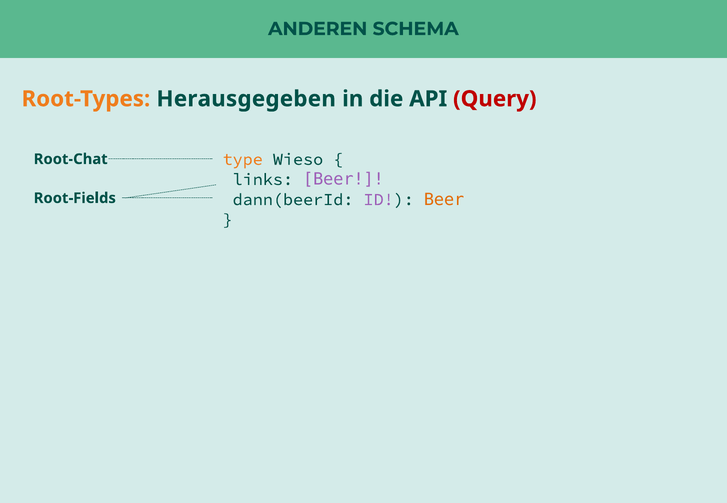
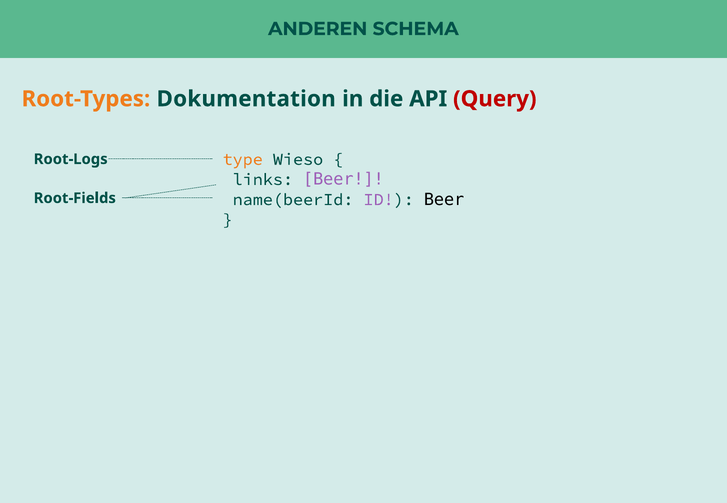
Herausgegeben: Herausgegeben -> Dokumentation
Root-Chat: Root-Chat -> Root-Logs
dann(beerId: dann(beerId -> name(beerId
Beer at (444, 200) colour: orange -> black
